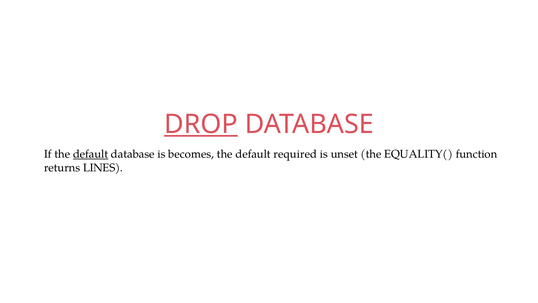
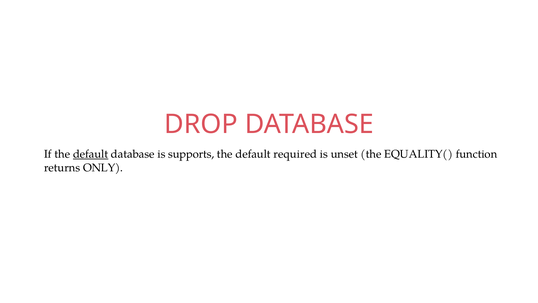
DROP underline: present -> none
becomes: becomes -> supports
LINES: LINES -> ONLY
